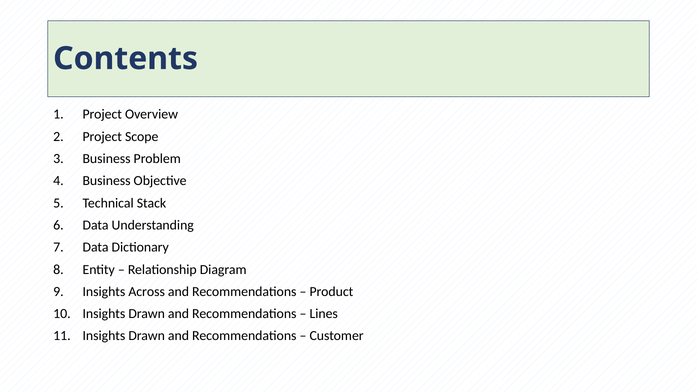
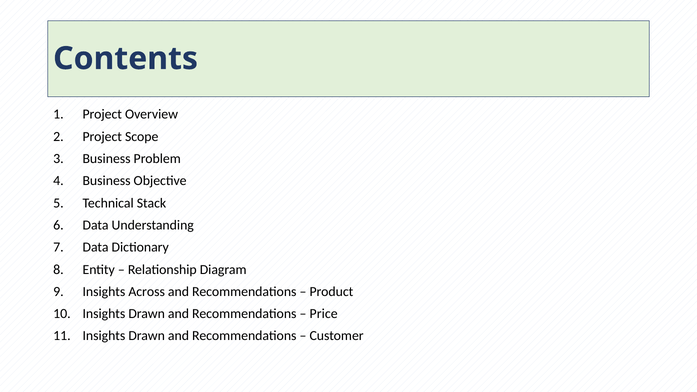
Lines: Lines -> Price
